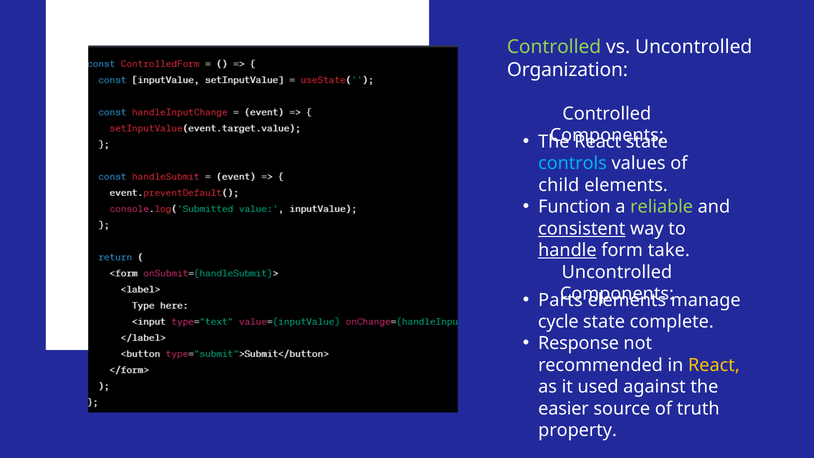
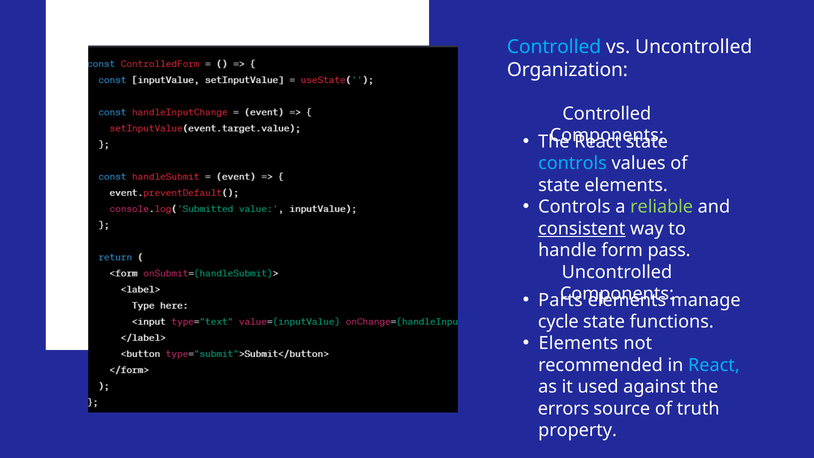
Controlled at (554, 47) colour: light green -> light blue
child at (559, 185): child -> state
Function at (574, 207): Function -> Controls
handle underline: present -> none
take: take -> pass
complete: complete -> functions
Response at (579, 343): Response -> Elements
React at (714, 365) colour: yellow -> light blue
easier: easier -> errors
